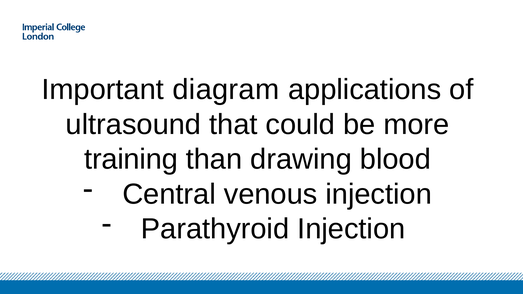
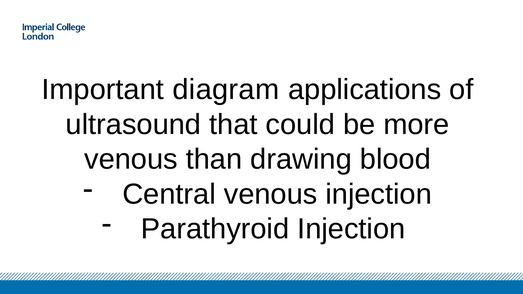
training at (131, 160): training -> venous
